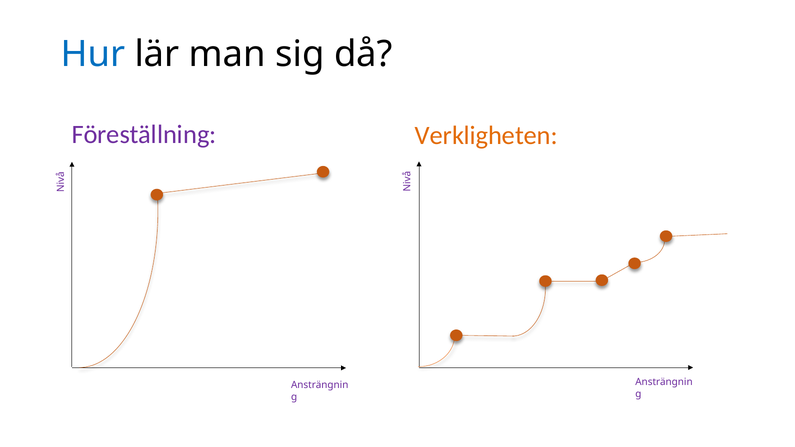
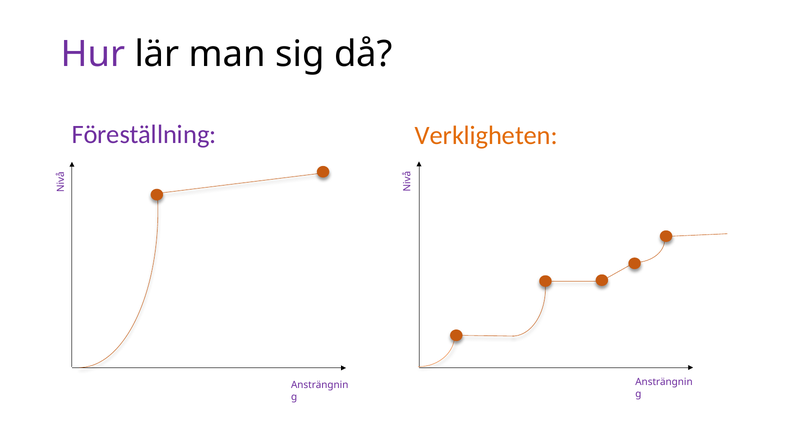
Hur colour: blue -> purple
